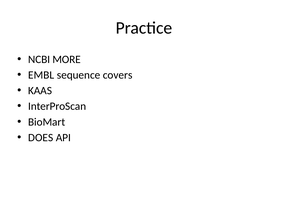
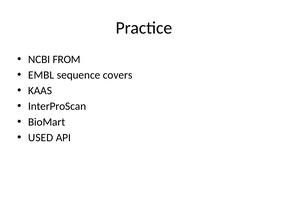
MORE: MORE -> FROM
DOES: DOES -> USED
